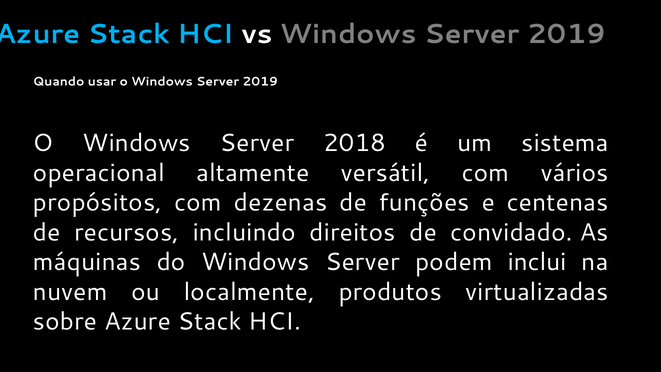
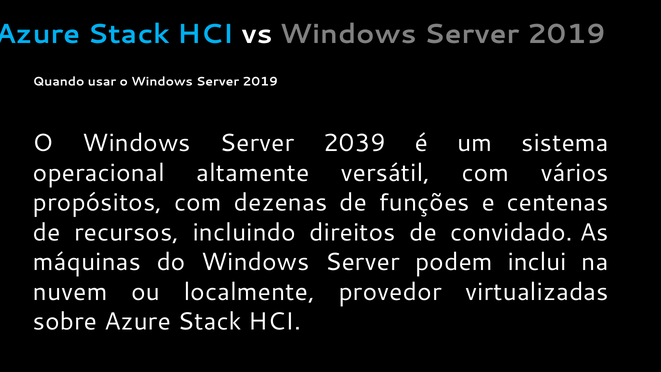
2018: 2018 -> 2039
produtos: produtos -> provedor
